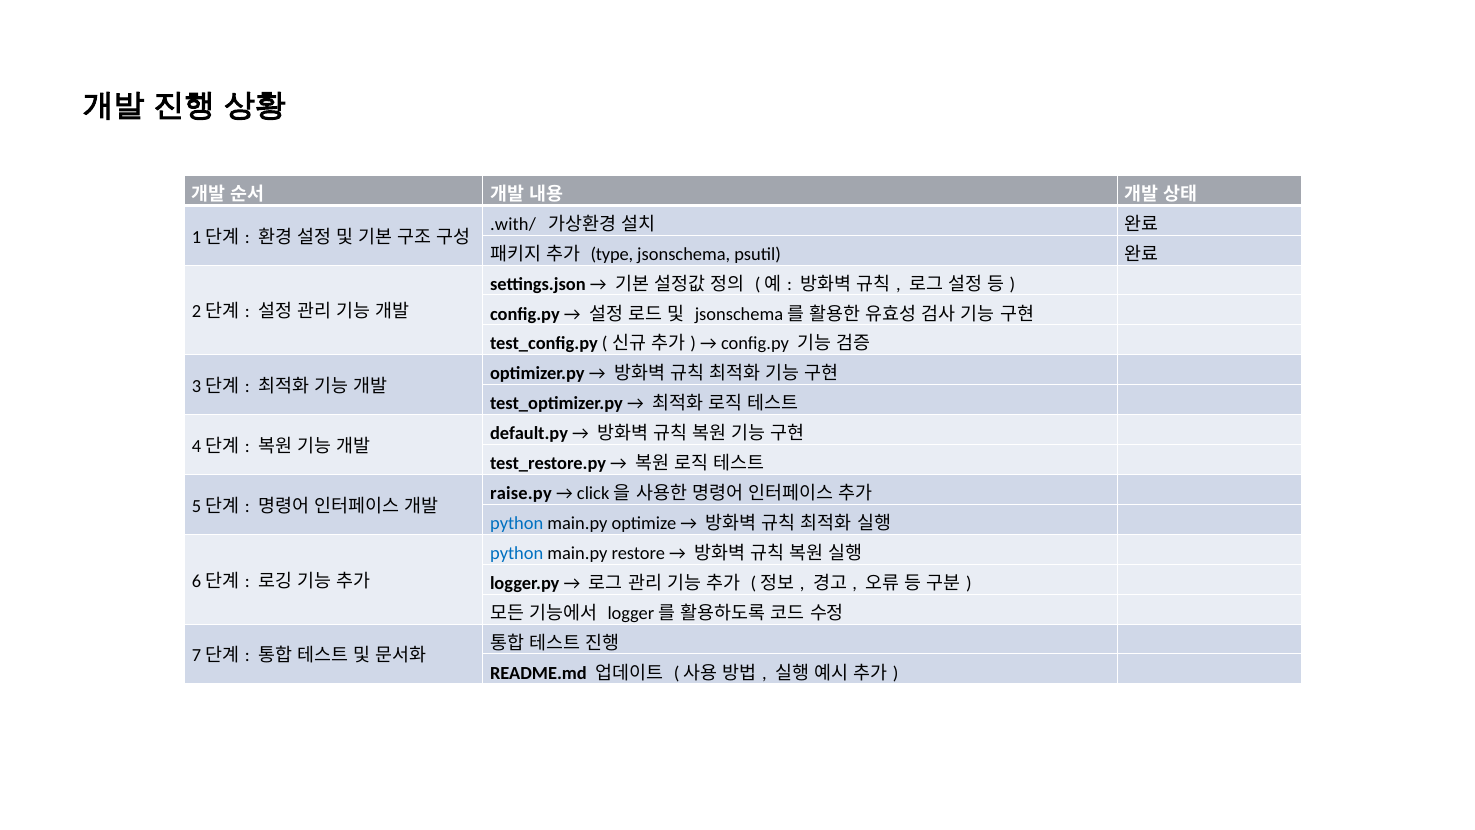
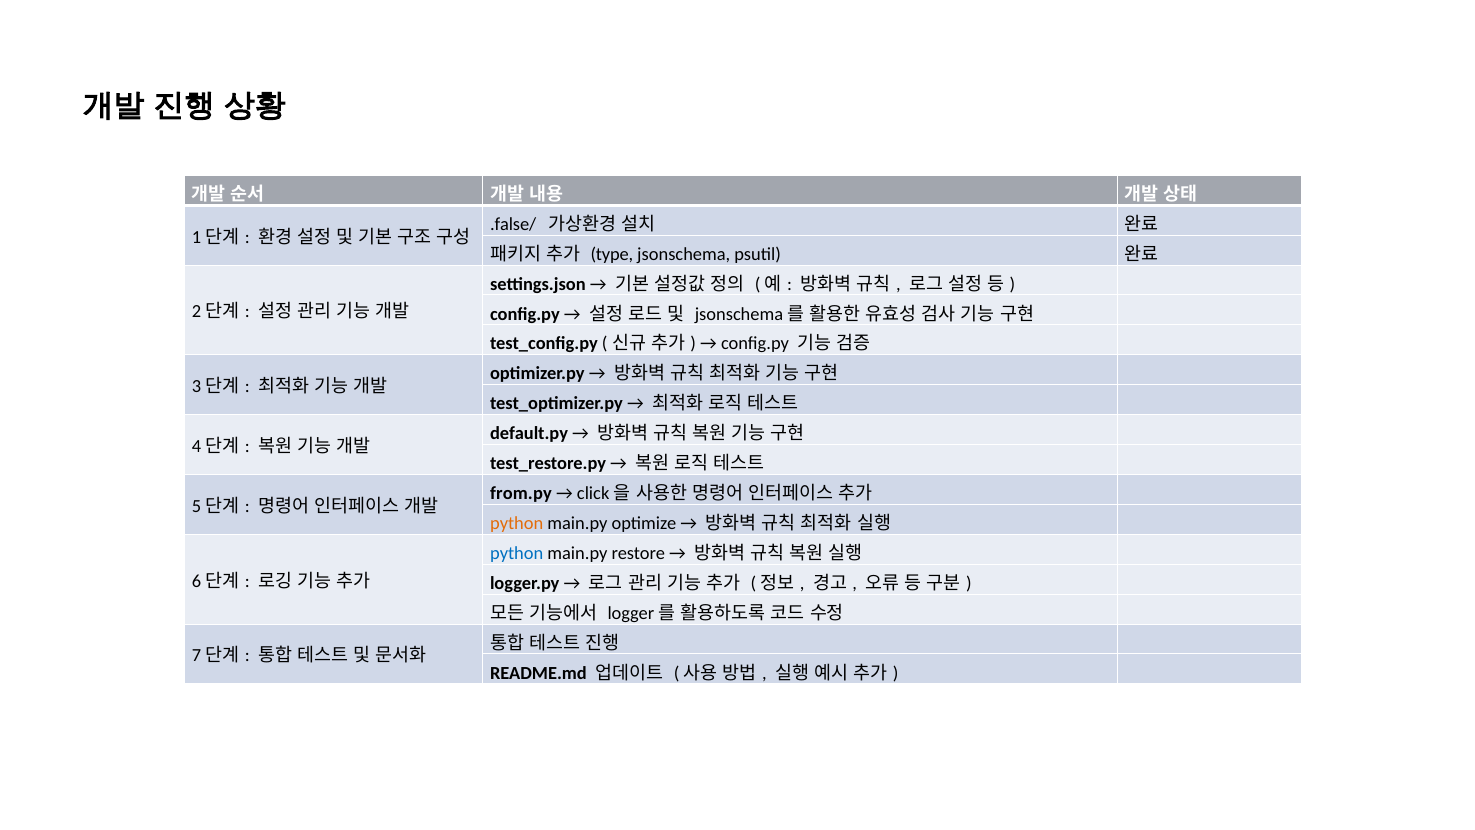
.with/: .with/ -> .false/
raise.py: raise.py -> from.py
python at (517, 523) colour: blue -> orange
